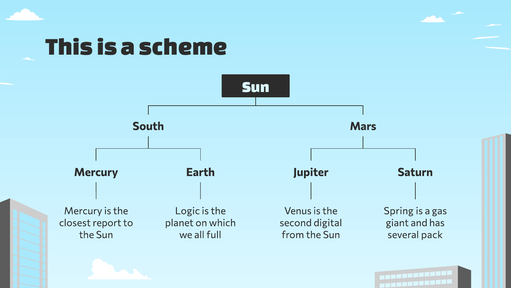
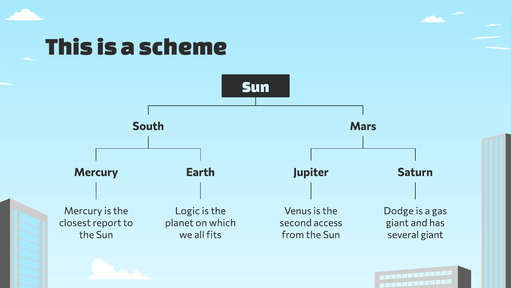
Spring: Spring -> Dodge
digital: digital -> access
full: full -> fits
several pack: pack -> giant
